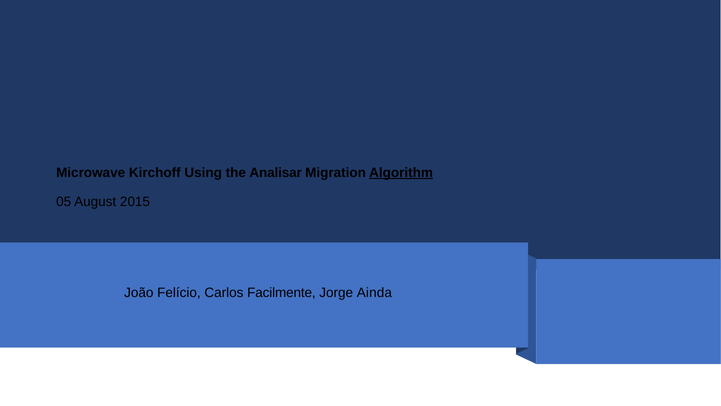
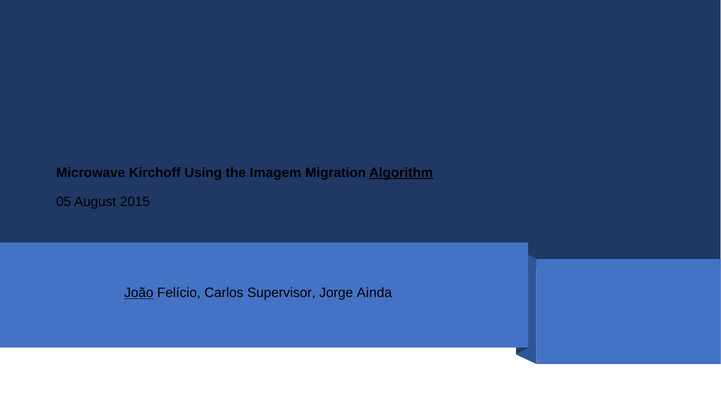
Analisar: Analisar -> Imagem
João underline: none -> present
Facilmente: Facilmente -> Supervisor
